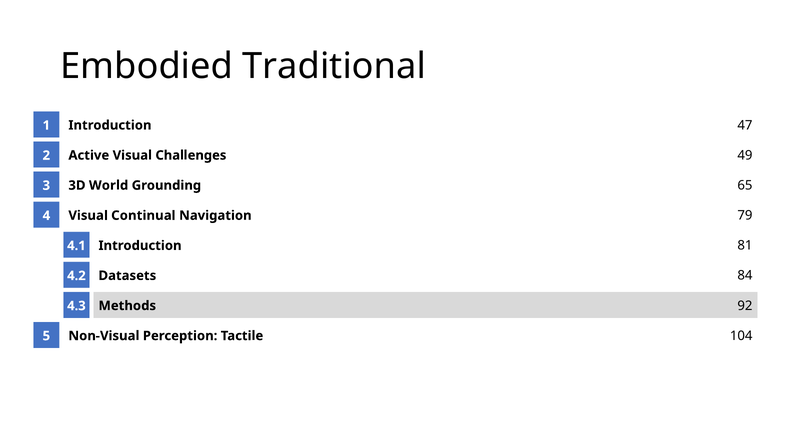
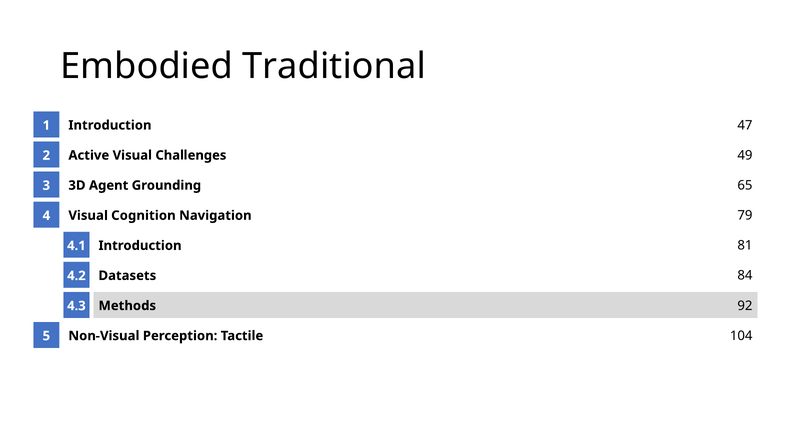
World: World -> Agent
Continual: Continual -> Cognition
